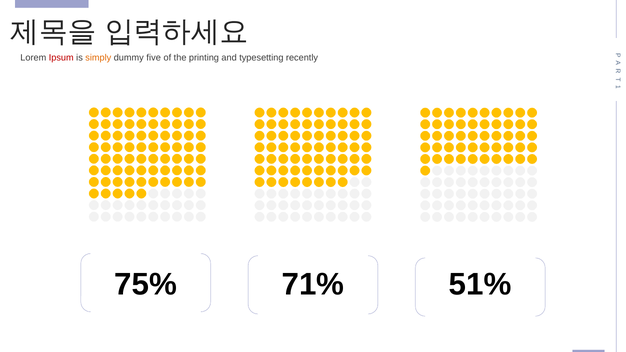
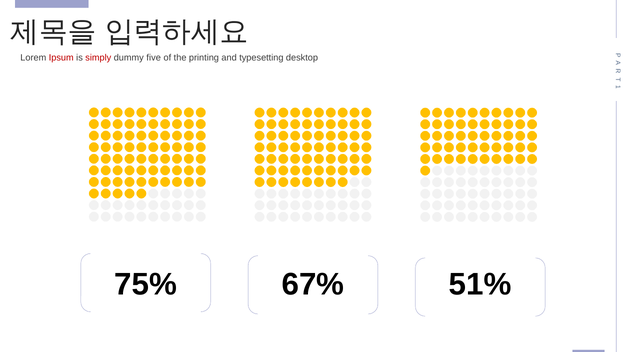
simply colour: orange -> red
recently: recently -> desktop
71%: 71% -> 67%
